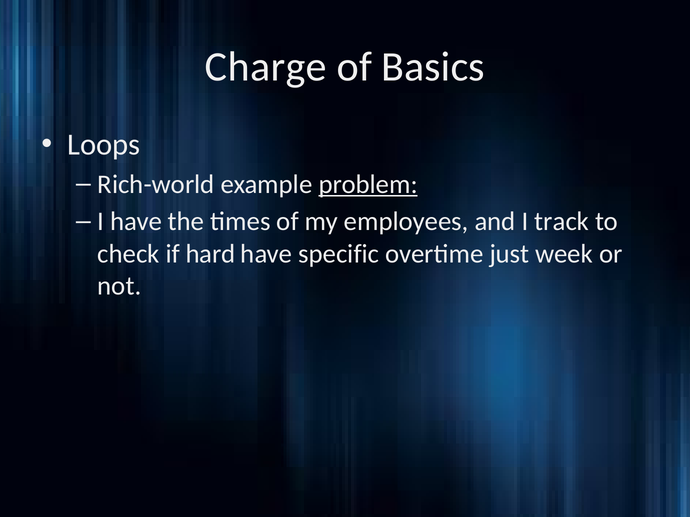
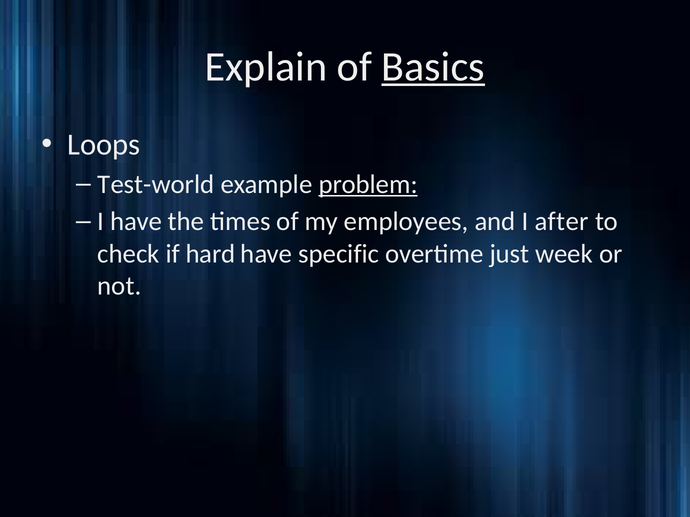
Charge: Charge -> Explain
Basics underline: none -> present
Rich-world: Rich-world -> Test-world
track: track -> after
